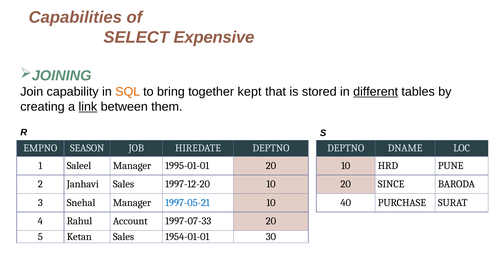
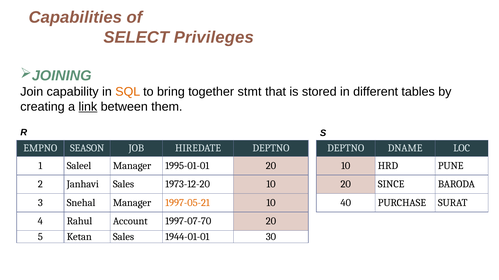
Expensive: Expensive -> Privileges
kept: kept -> stmt
different underline: present -> none
1997-12-20: 1997-12-20 -> 1973-12-20
1997-05-21 colour: blue -> orange
1997-07-33: 1997-07-33 -> 1997-07-70
1954-01-01: 1954-01-01 -> 1944-01-01
